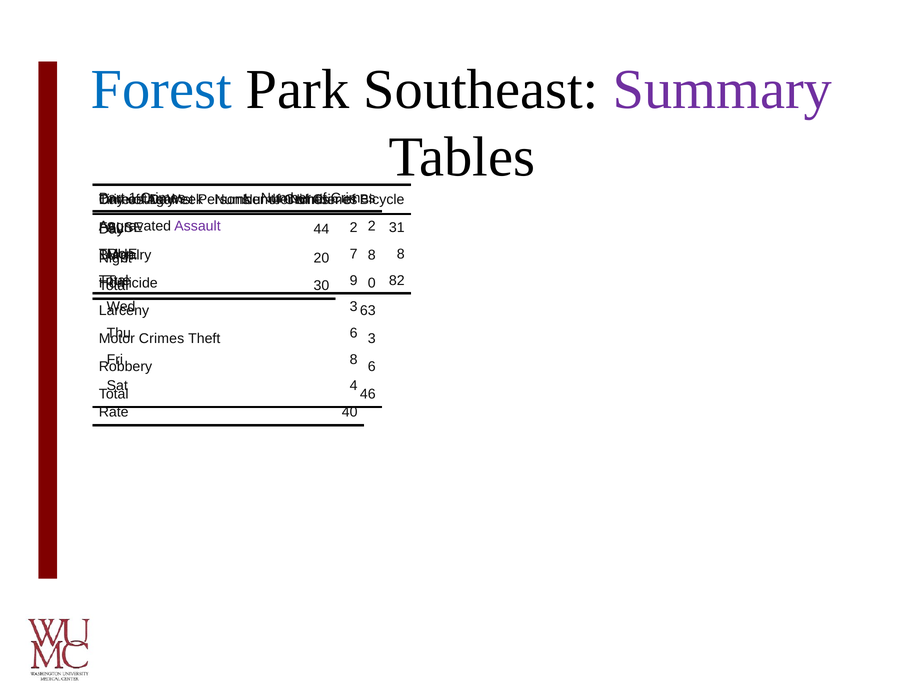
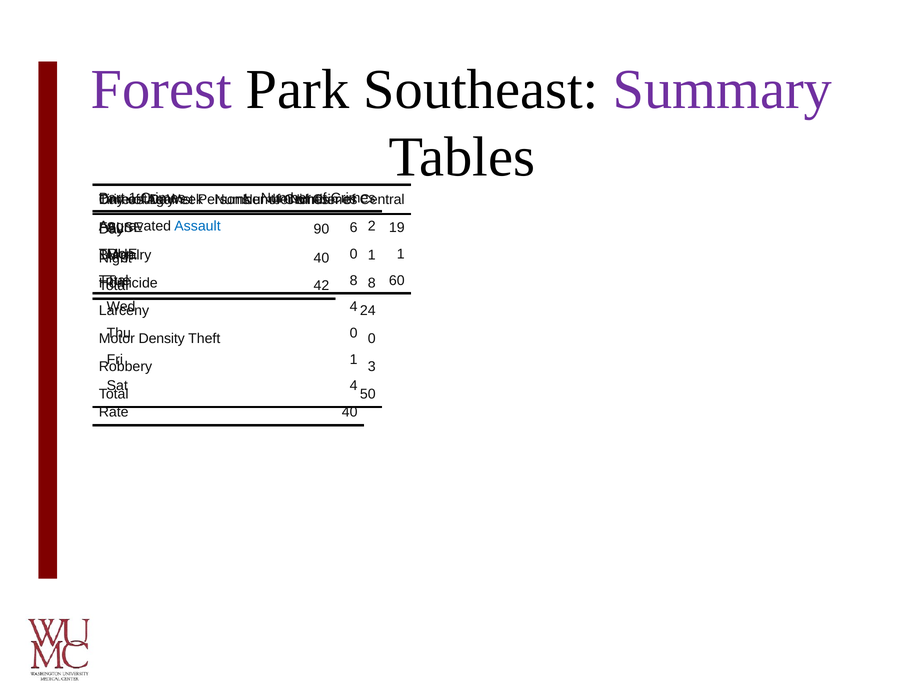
Forest colour: blue -> purple
Bicycle: Bicycle -> Central
Assault colour: purple -> blue
2 at (354, 228): 2 -> 6
31: 31 -> 19
44: 44 -> 90
7 at (354, 254): 7 -> 0
8 at (401, 254): 8 -> 1
8 at (372, 255): 8 -> 1
20 at (321, 258): 20 -> 40
9 at (354, 280): 9 -> 8
82: 82 -> 60
0 at (372, 283): 0 -> 8
30: 30 -> 42
3 at (354, 307): 3 -> 4
63: 63 -> 24
6 at (354, 333): 6 -> 0
Crimes at (162, 339): Crimes -> Density
Theft 3: 3 -> 0
8 at (354, 359): 8 -> 1
6 at (372, 366): 6 -> 3
46: 46 -> 50
